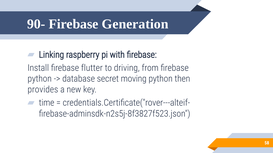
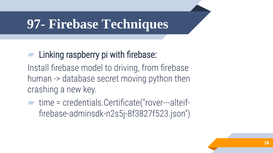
90-: 90- -> 97-
Generation: Generation -> Techniques
flutter: flutter -> model
python at (40, 79): python -> human
provides: provides -> crashing
